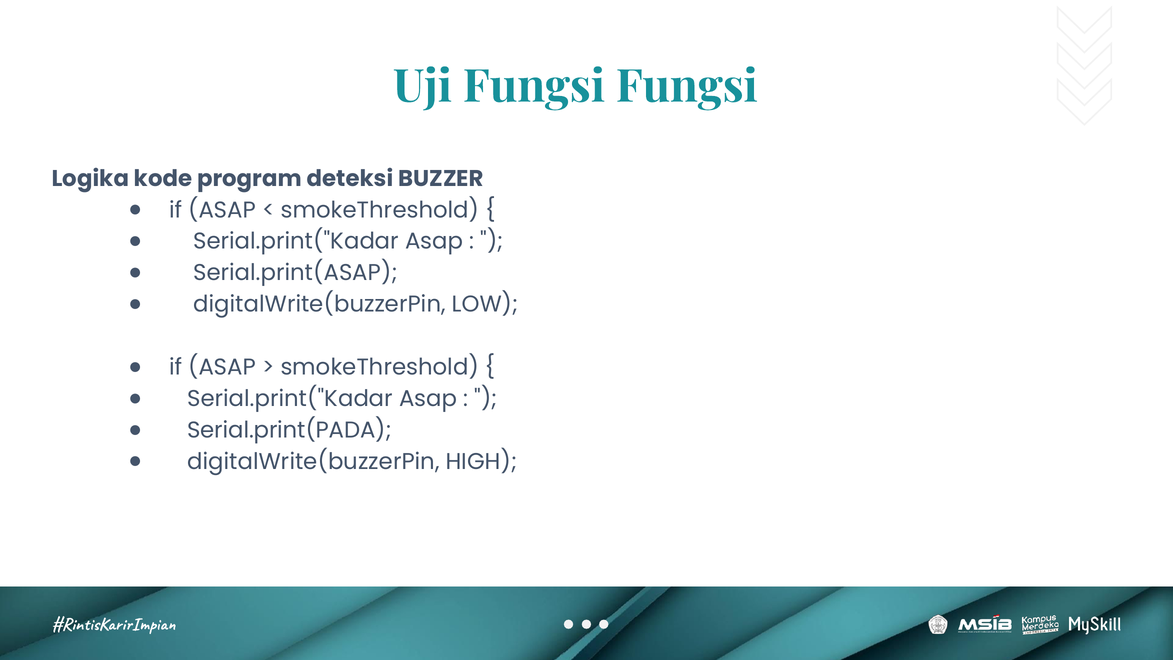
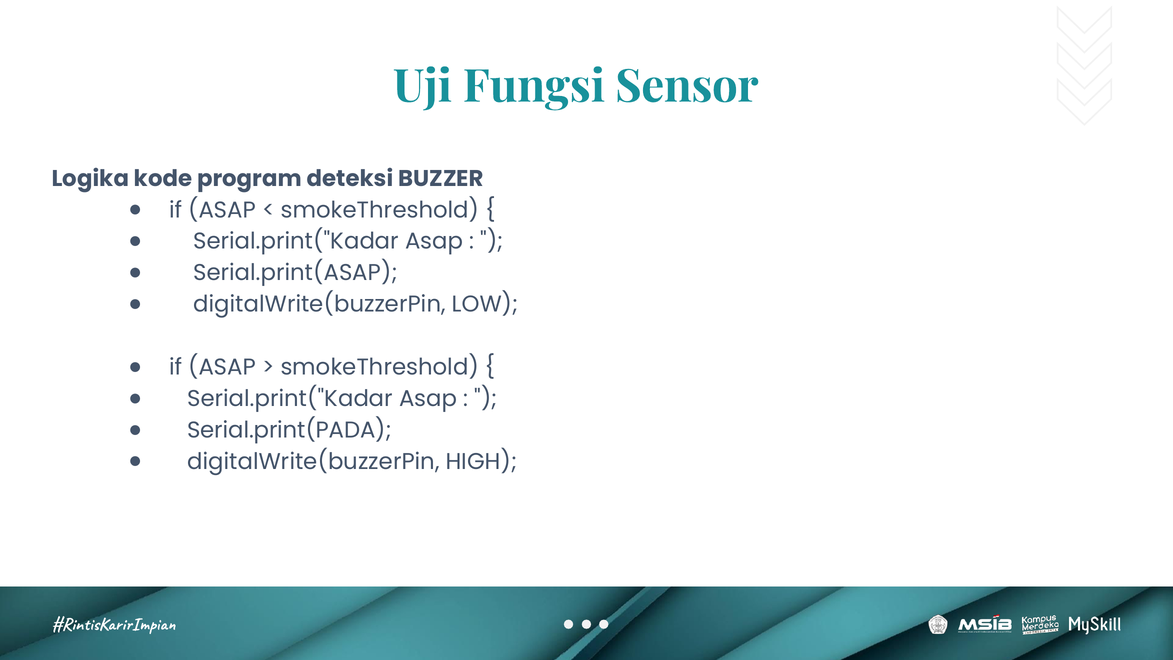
Fungsi Fungsi: Fungsi -> Sensor
